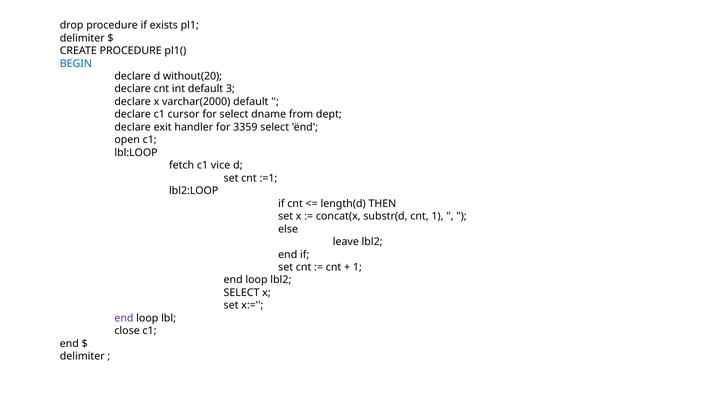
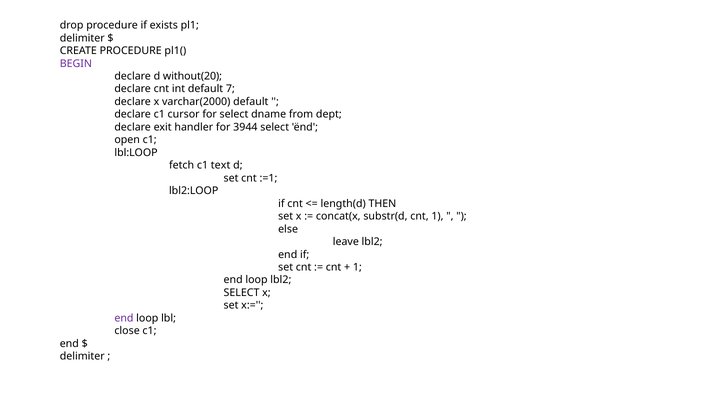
BEGIN colour: blue -> purple
3: 3 -> 7
3359: 3359 -> 3944
vice: vice -> text
